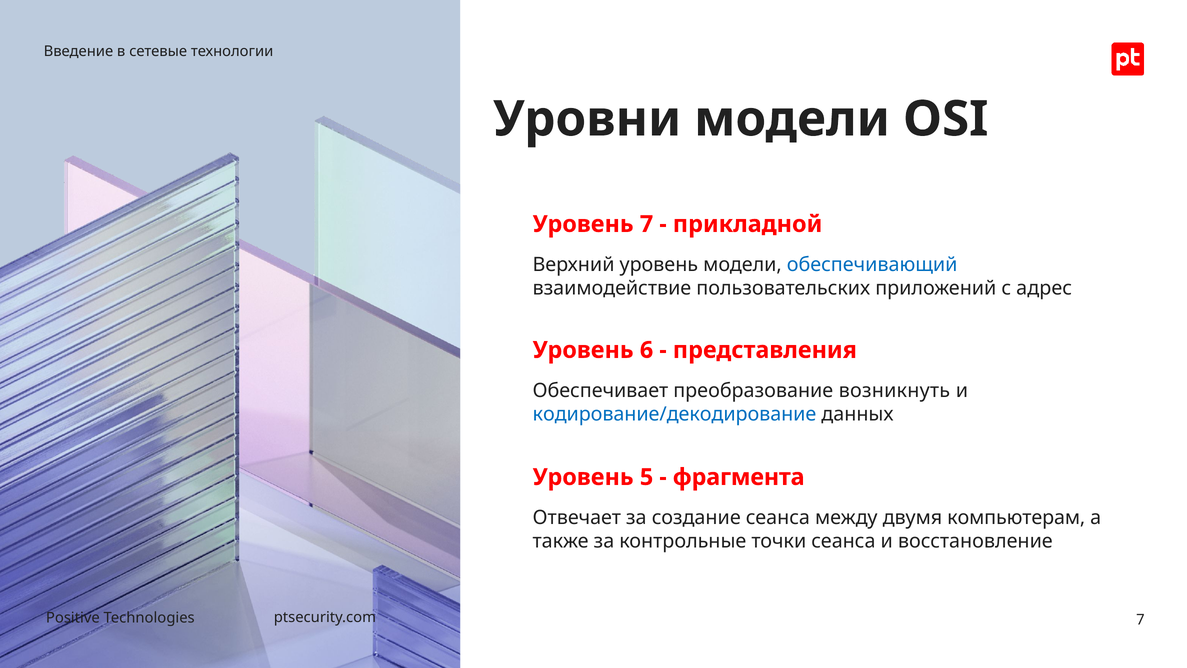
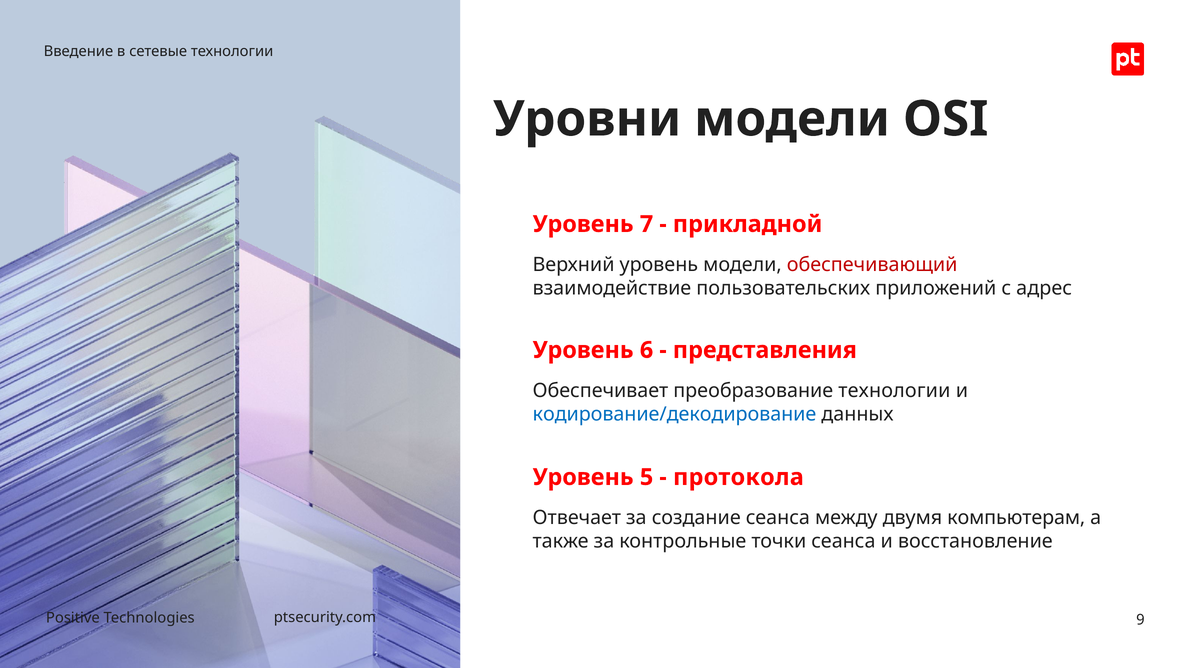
обеспечивающий colour: blue -> red
преобразование возникнуть: возникнуть -> технологии
фрагмента: фрагмента -> протокола
7 at (1140, 619): 7 -> 9
